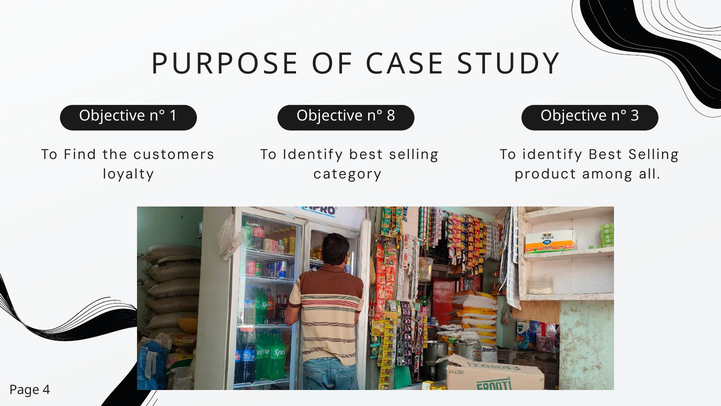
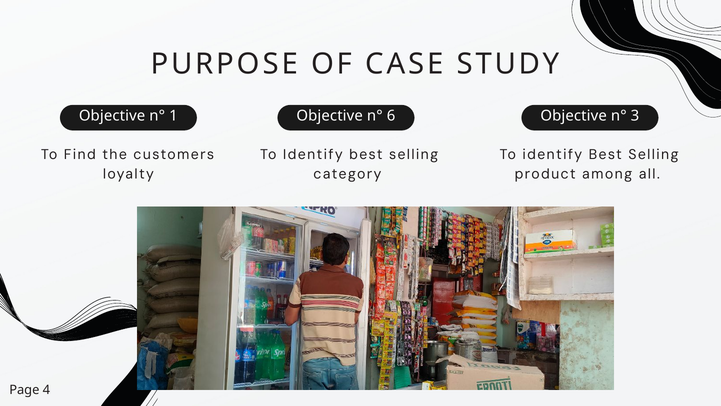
8: 8 -> 6
